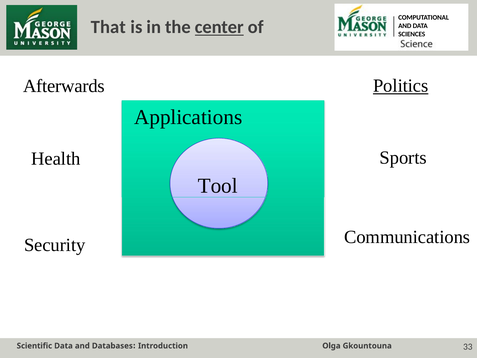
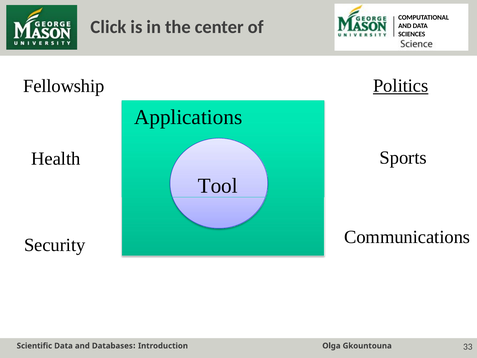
That: That -> Click
center underline: present -> none
Afterwards: Afterwards -> Fellowship
